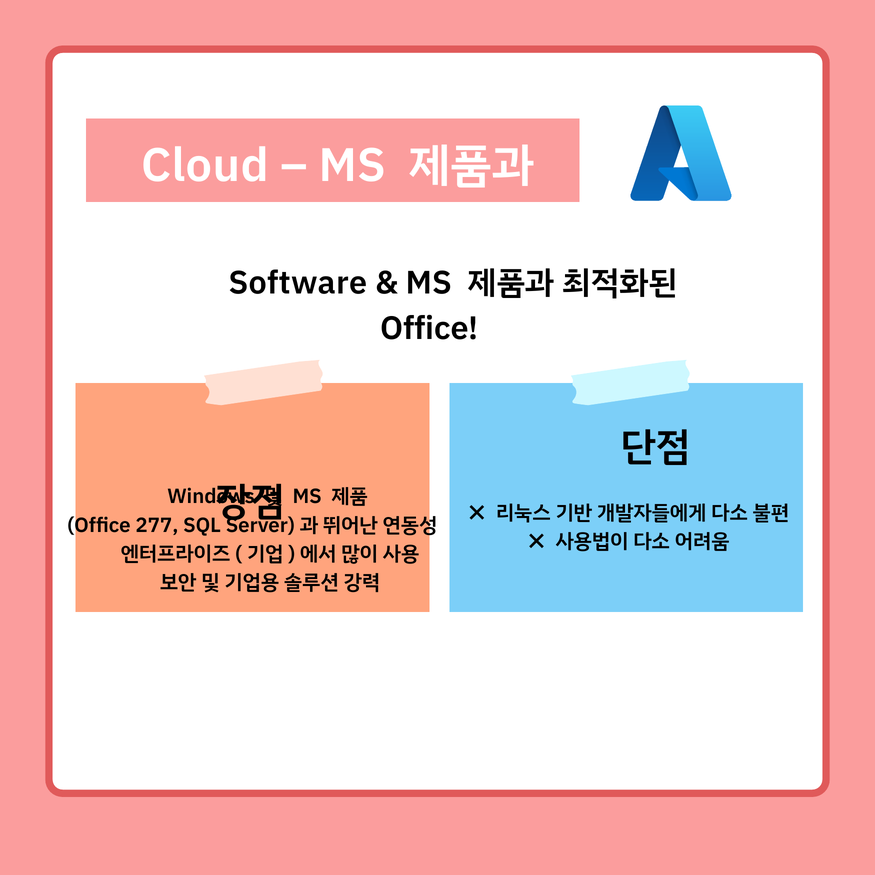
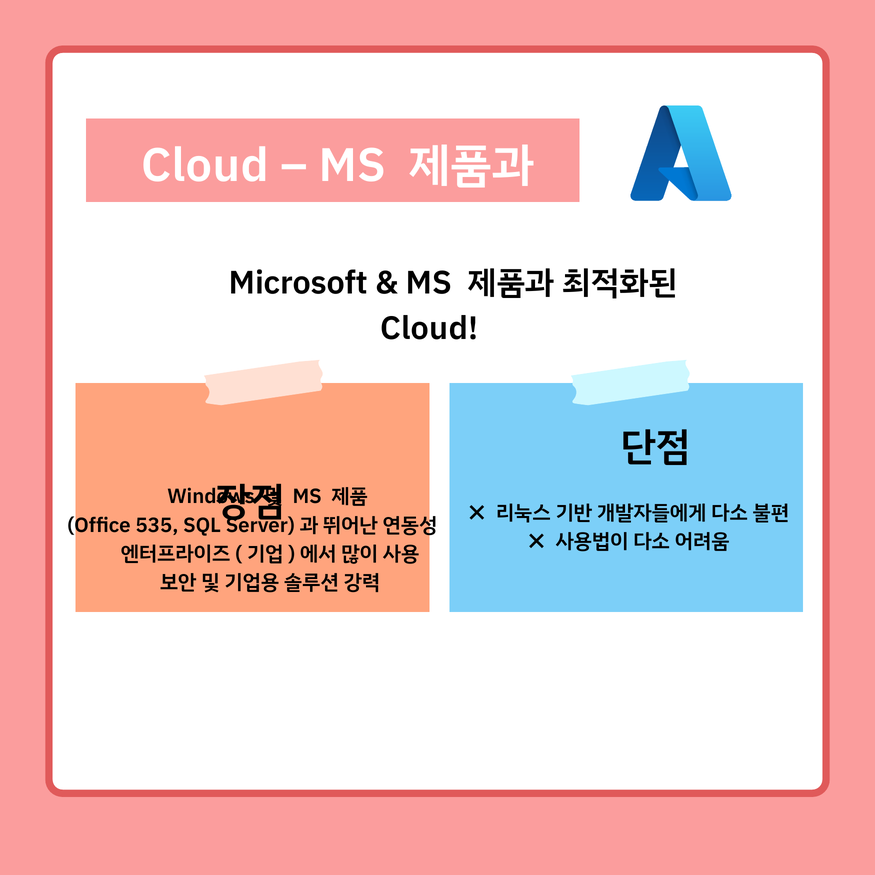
Software: Software -> Microsoft
Office at (429, 329): Office -> Cloud
277: 277 -> 535
